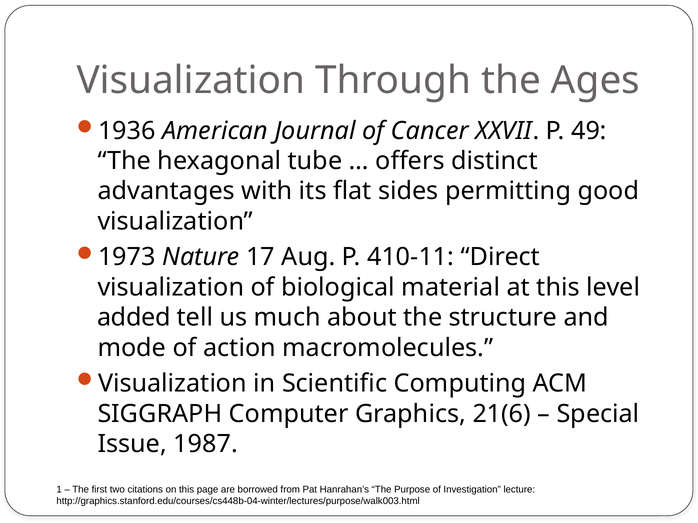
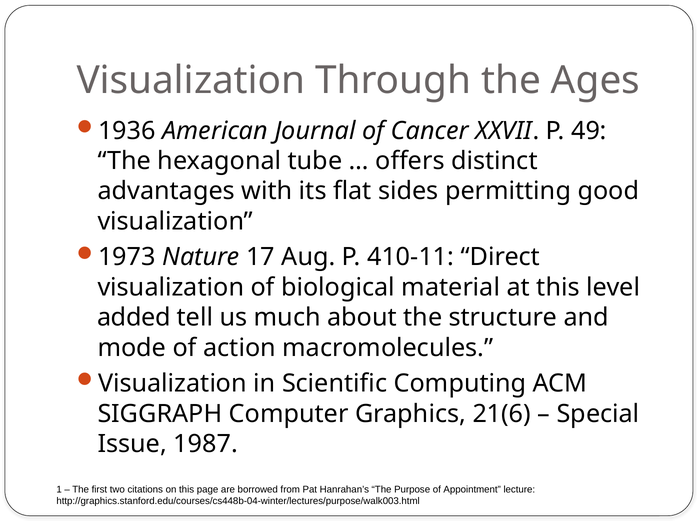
Investigation: Investigation -> Appointment
